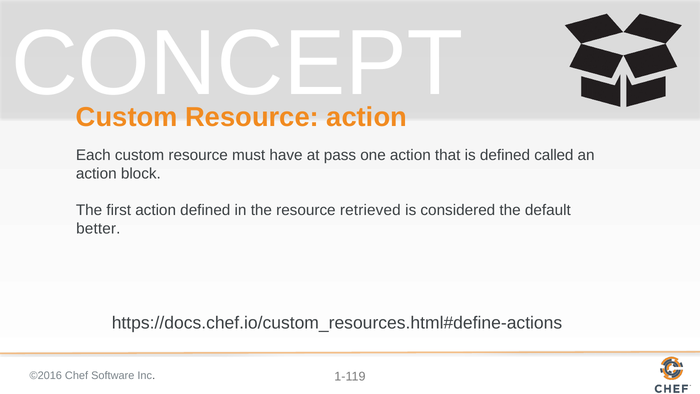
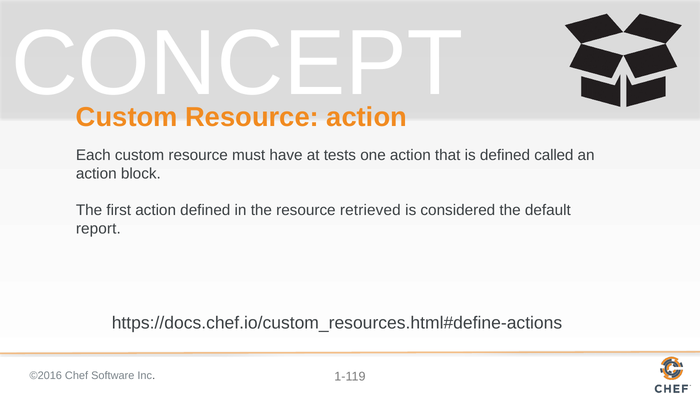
pass: pass -> tests
better: better -> report
